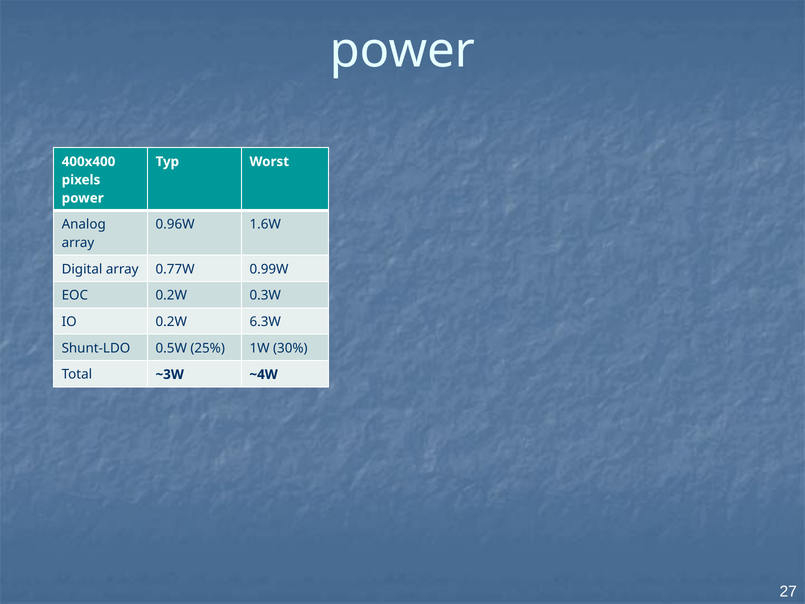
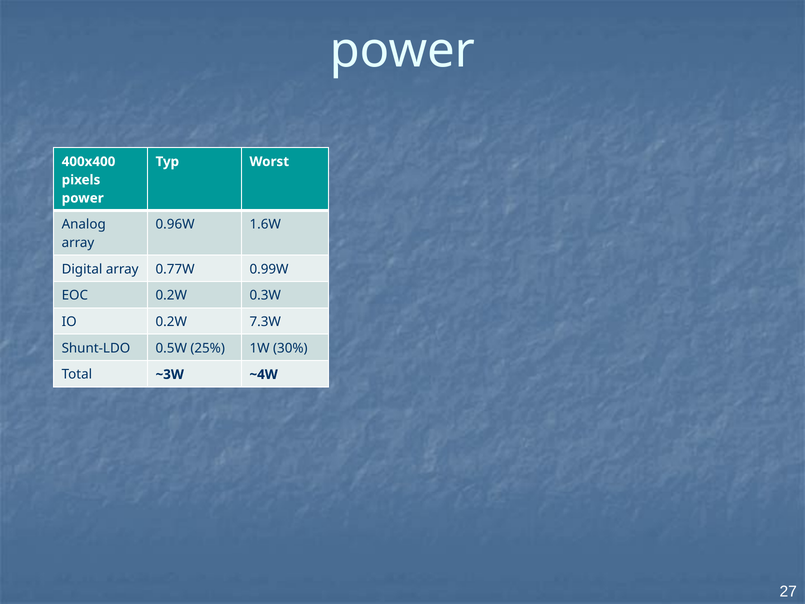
6.3W: 6.3W -> 7.3W
